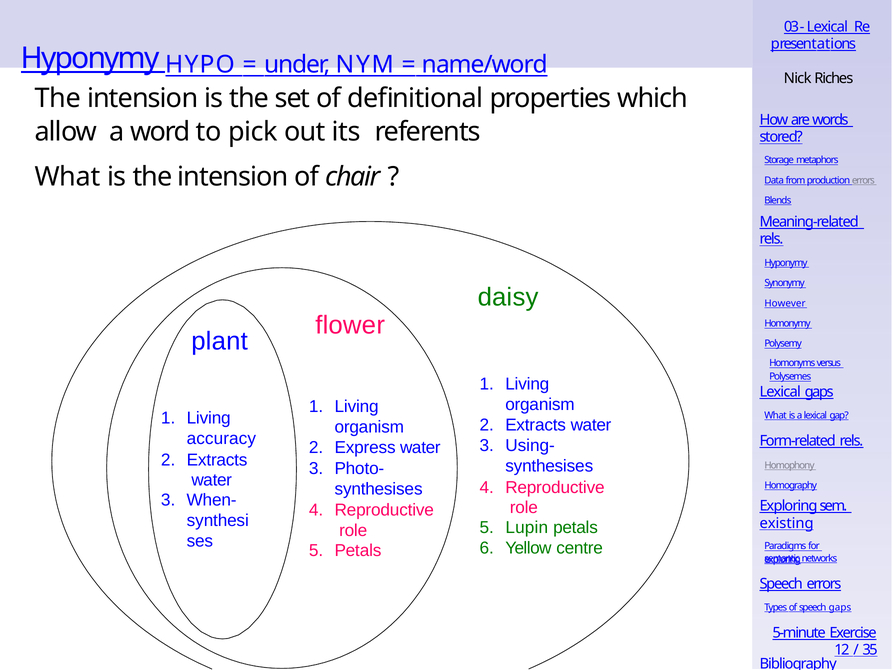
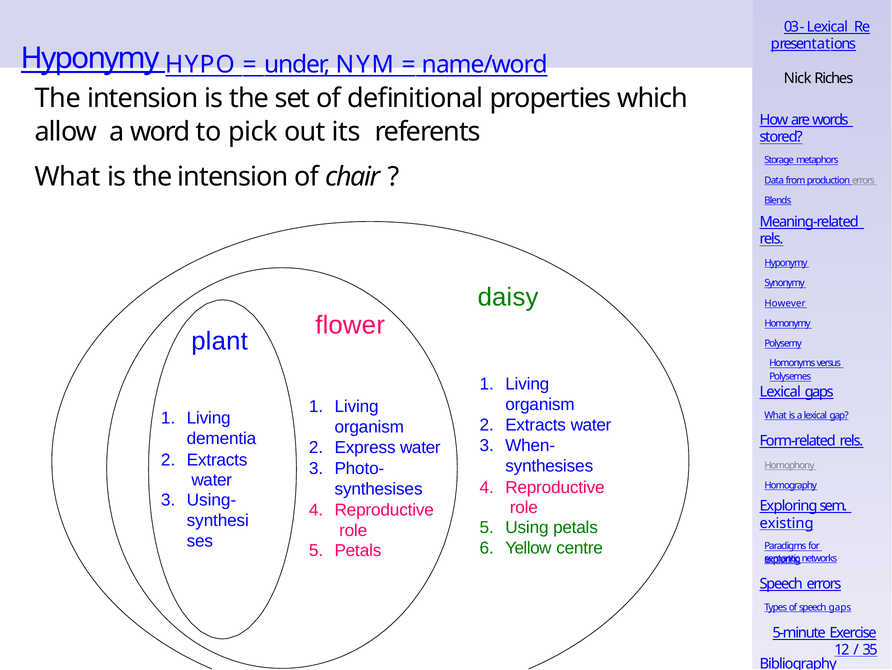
accuracy: accuracy -> dementia
Using-: Using- -> When-
When-: When- -> Using-
Lupin: Lupin -> Using
